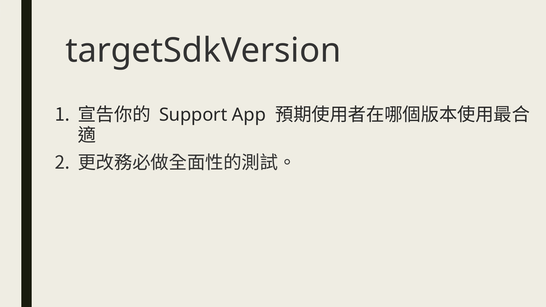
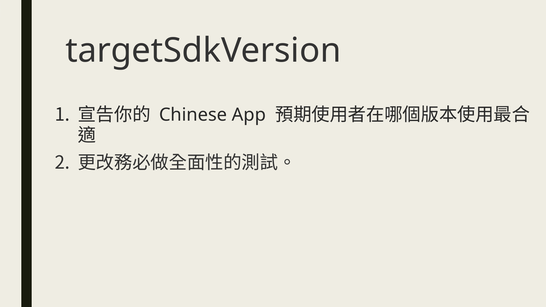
Support: Support -> Chinese
